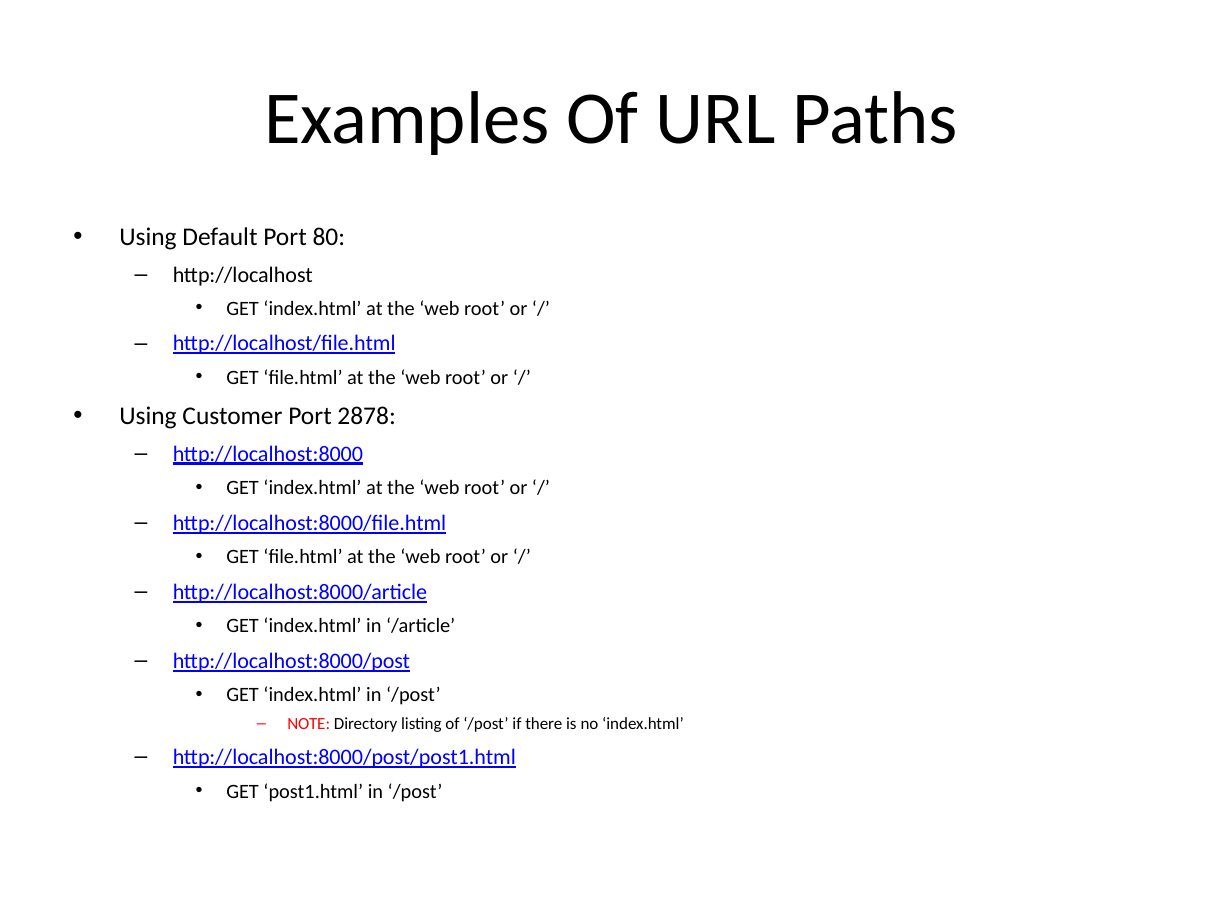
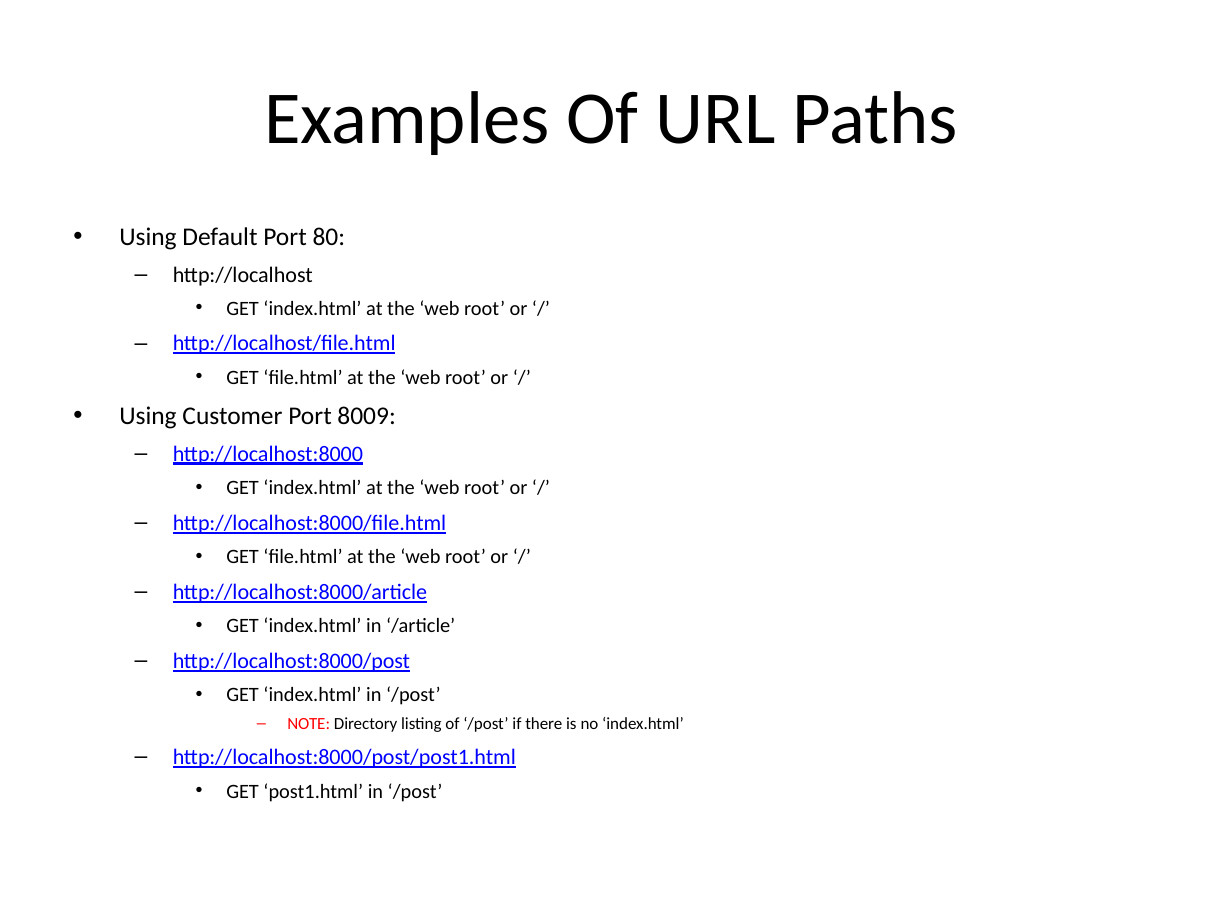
2878: 2878 -> 8009
